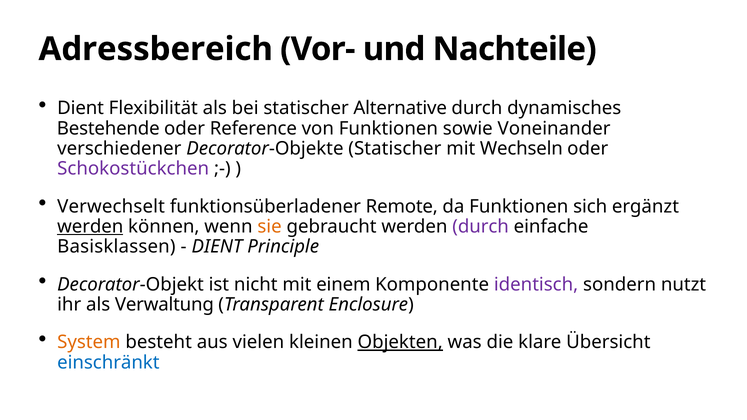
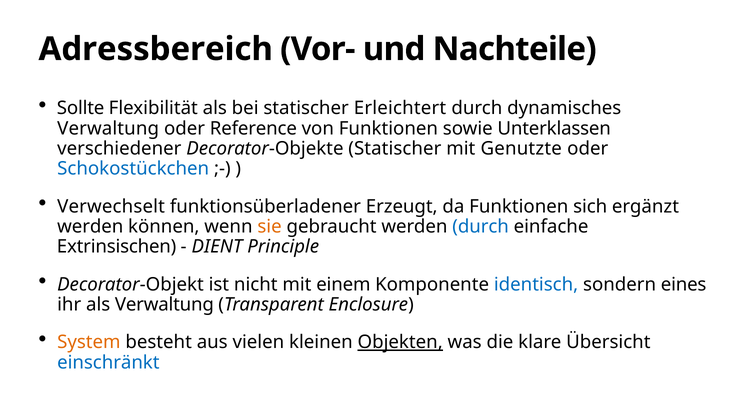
Dient at (81, 108): Dient -> Sollte
Alternative: Alternative -> Erleichtert
Bestehende at (108, 128): Bestehende -> Verwaltung
Voneinander: Voneinander -> Unterklassen
Wechseln: Wechseln -> Genutzte
Schokostückchen colour: purple -> blue
Remote: Remote -> Erzeugt
werden at (90, 227) underline: present -> none
durch at (481, 227) colour: purple -> blue
Basisklassen: Basisklassen -> Extrinsischen
identisch colour: purple -> blue
nutzt: nutzt -> eines
